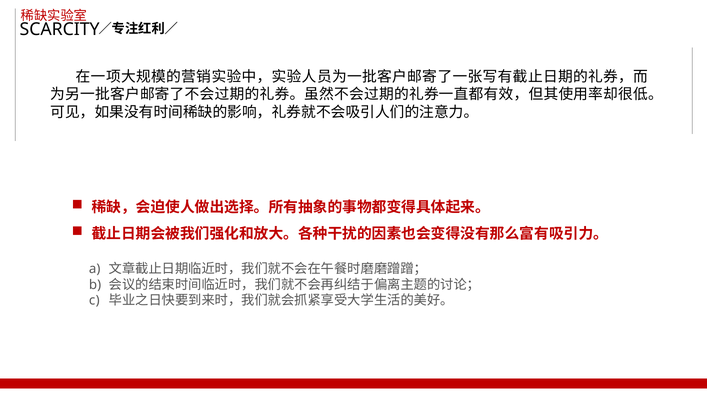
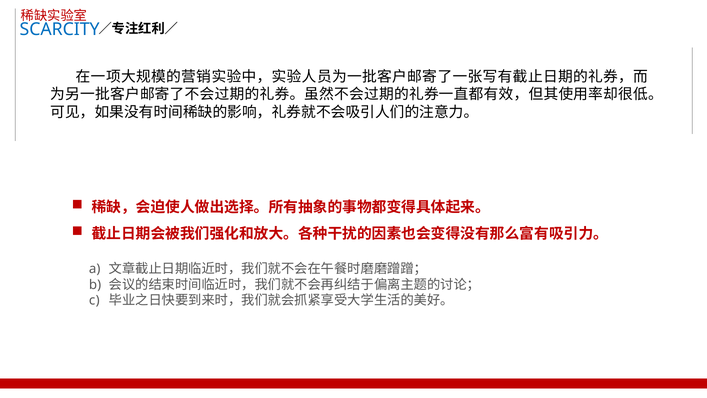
SCARCITY colour: black -> blue
